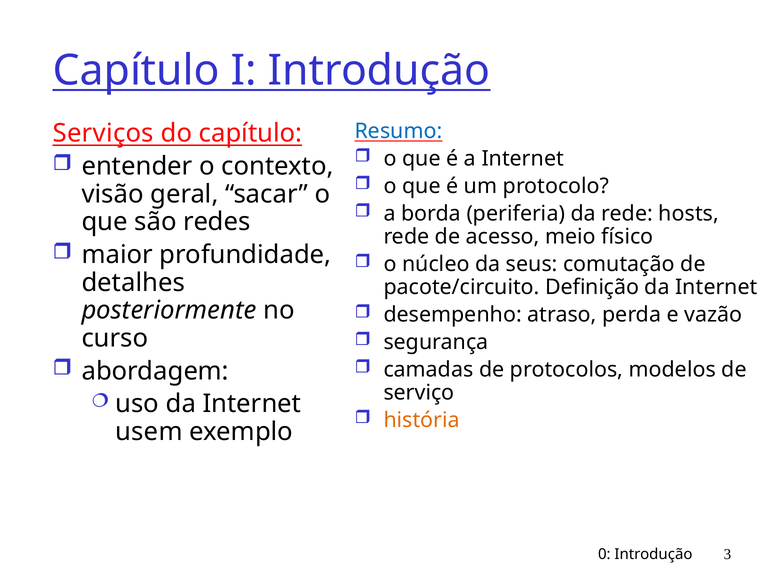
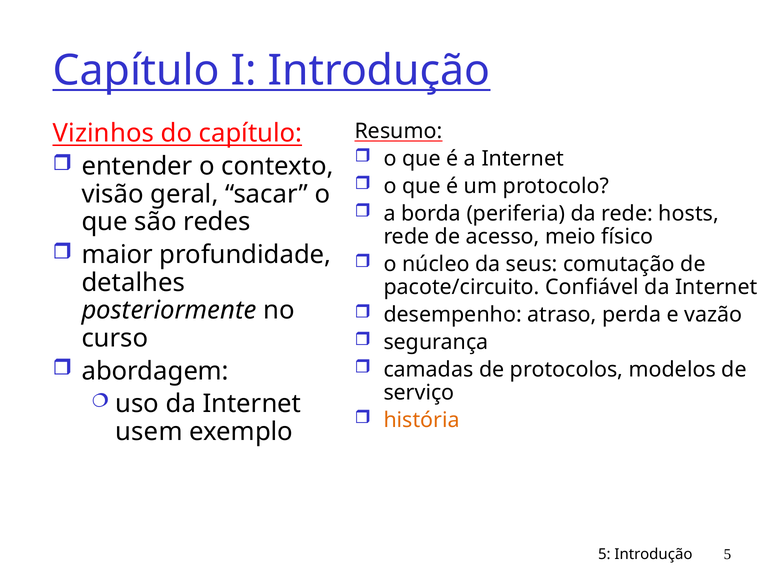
Resumo colour: blue -> black
Serviços: Serviços -> Vizinhos
Definição: Definição -> Confiável
0 at (604, 554): 0 -> 5
Introdução 3: 3 -> 5
